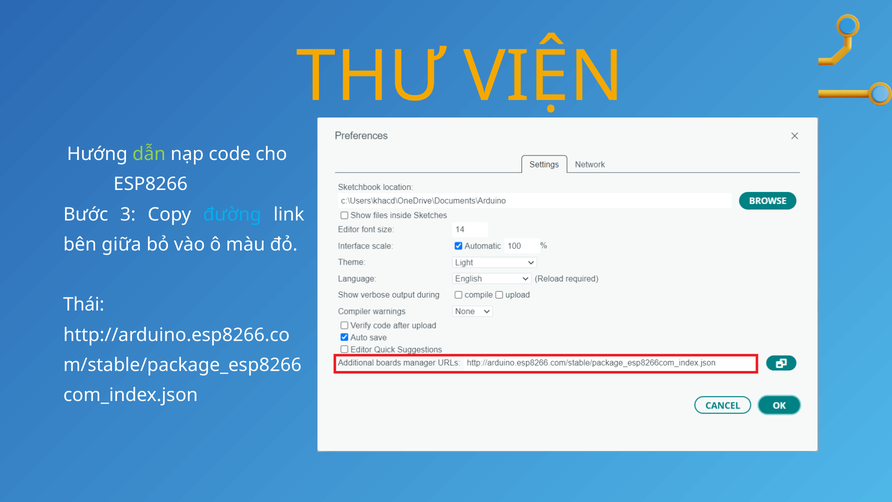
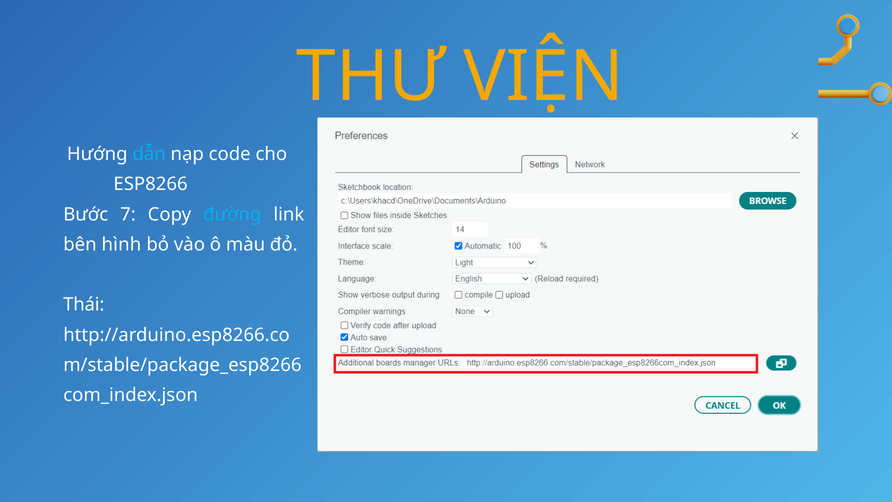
dẫn colour: light green -> light blue
3: 3 -> 7
giữa: giữa -> hình
